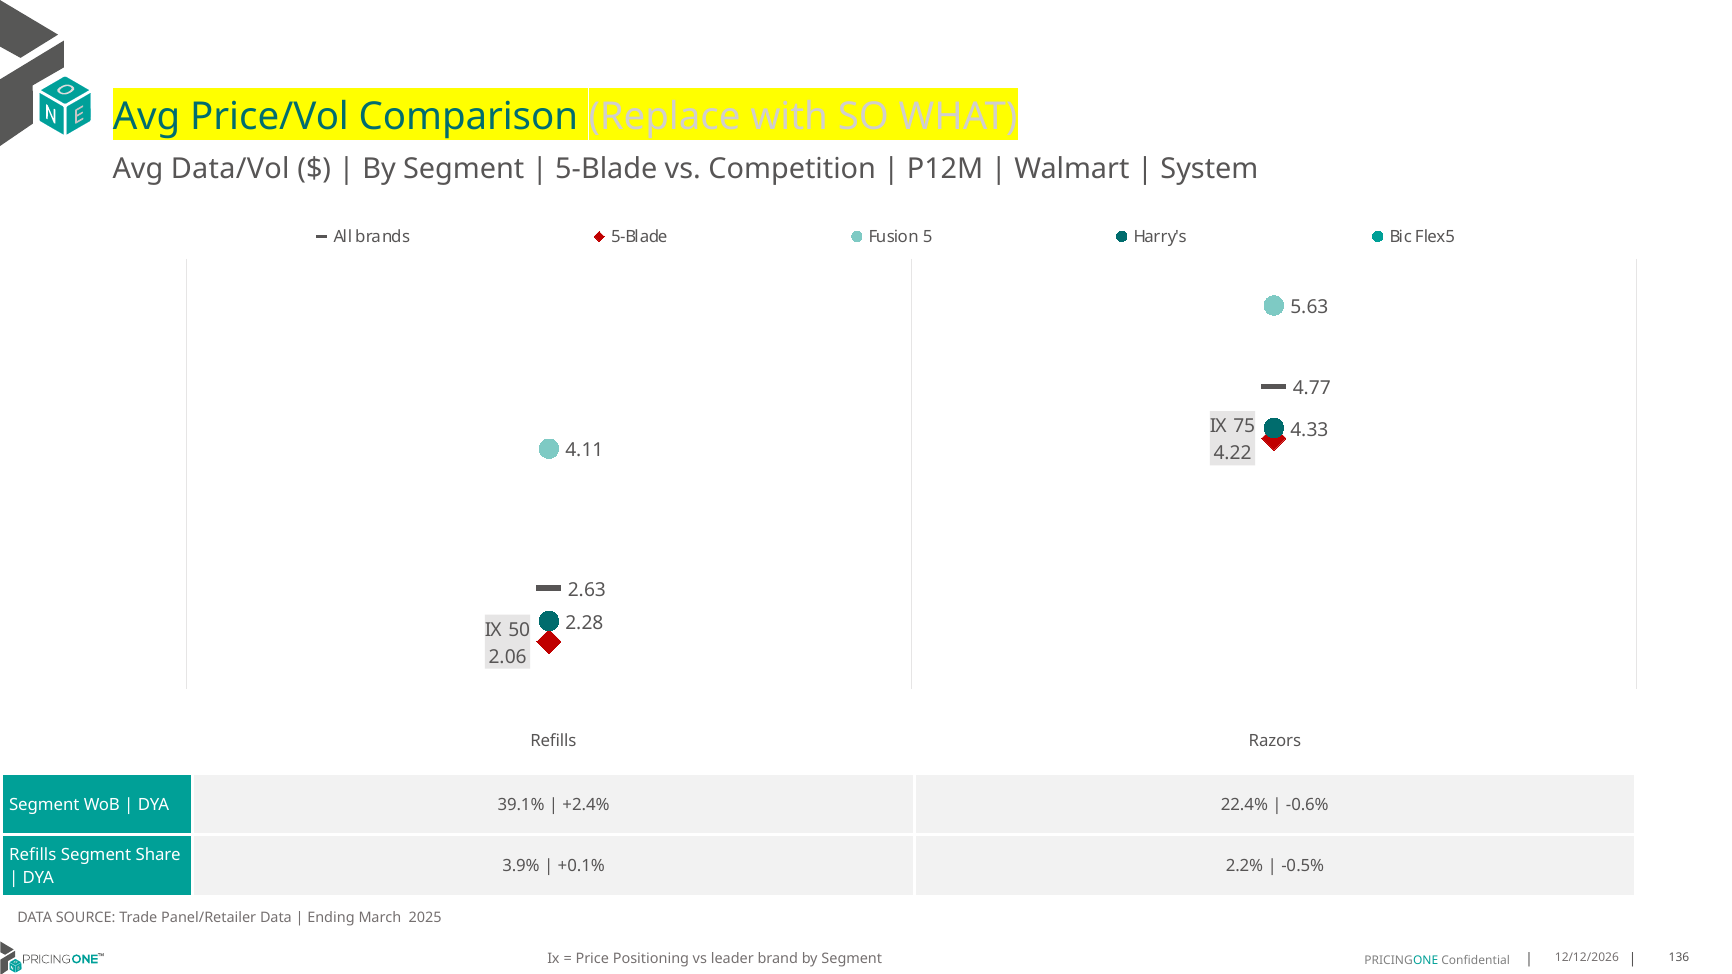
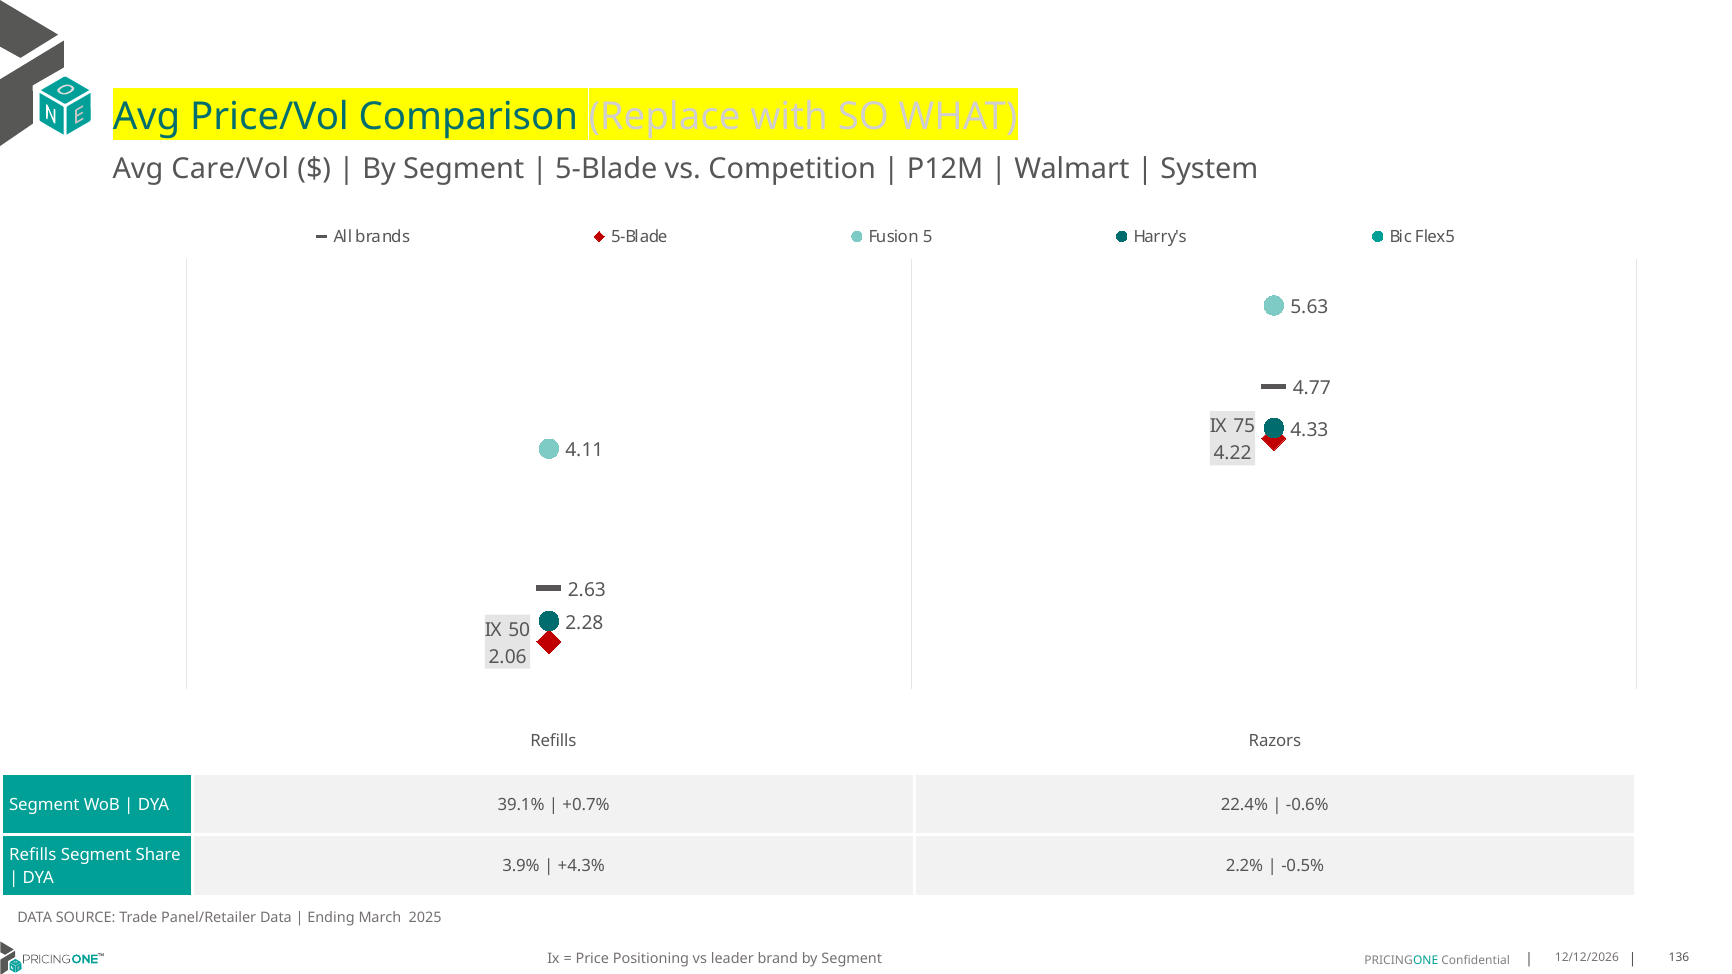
Data/Vol: Data/Vol -> Care/Vol
+2.4%: +2.4% -> +0.7%
+0.1%: +0.1% -> +4.3%
